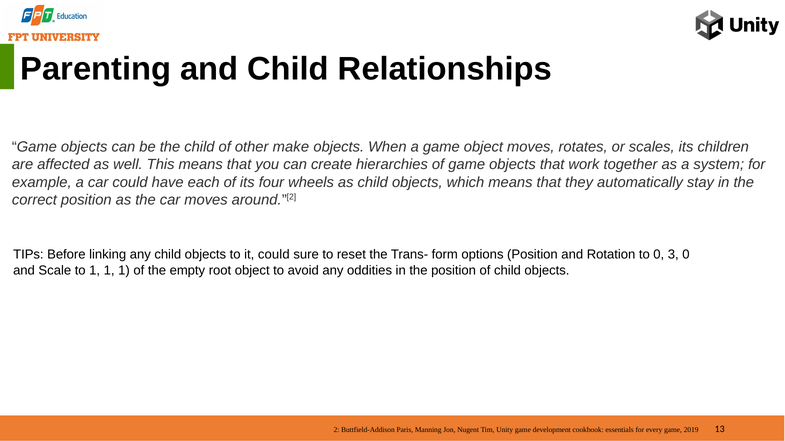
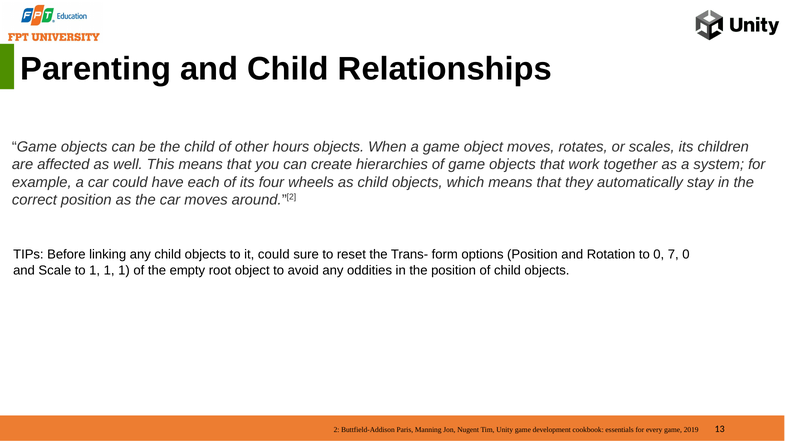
make: make -> hours
3: 3 -> 7
